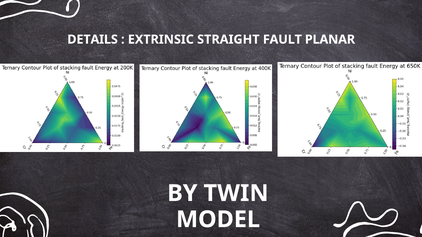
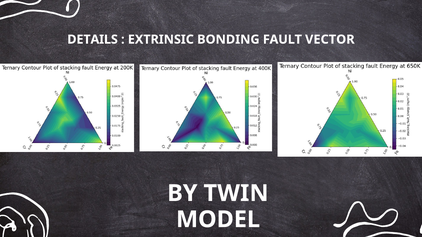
STRAIGHT: STRAIGHT -> BONDING
PLANAR: PLANAR -> VECTOR
